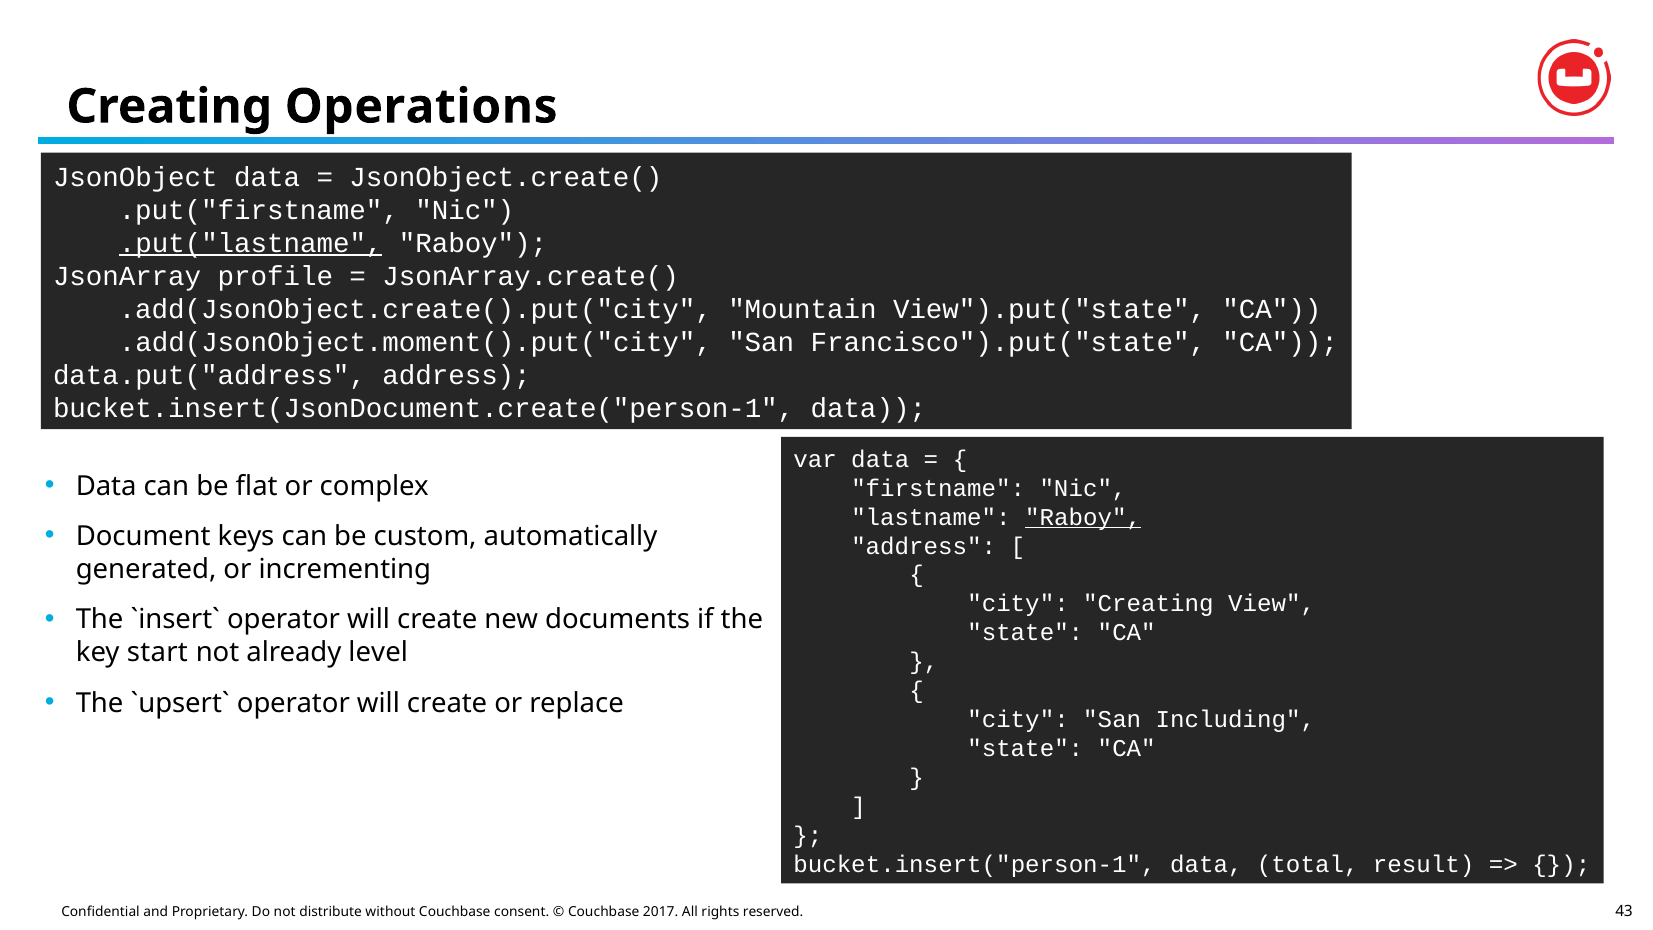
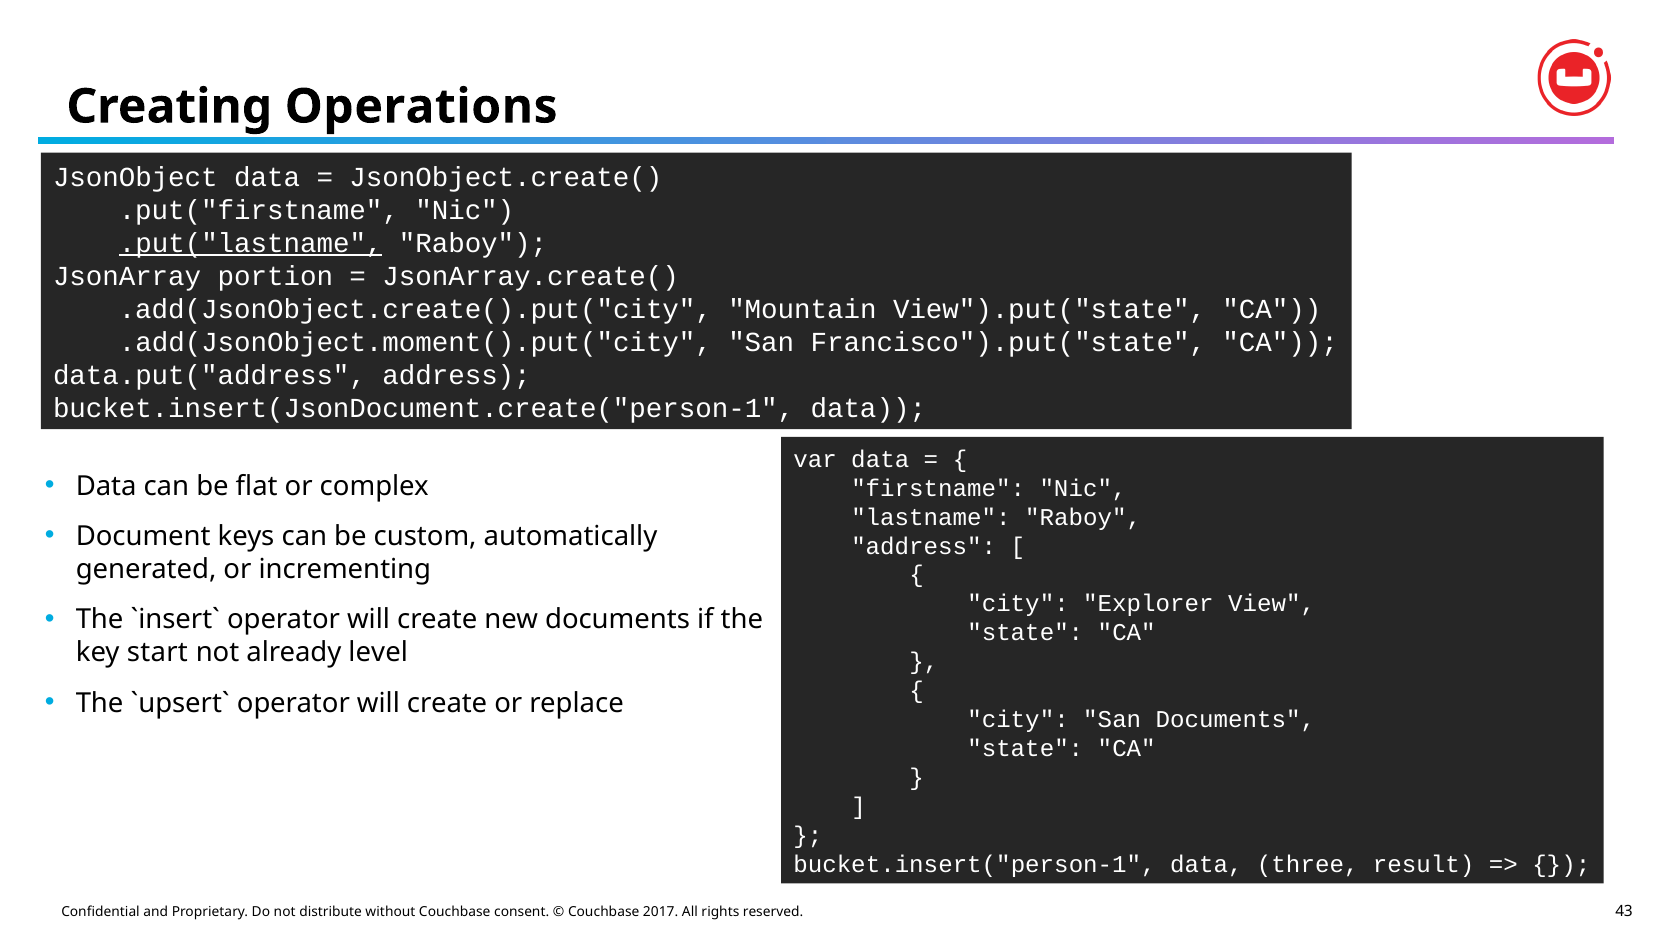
profile: profile -> portion
Raboy at (1083, 517) underline: present -> none
city Creating: Creating -> Explorer
San Including: Including -> Documents
total: total -> three
